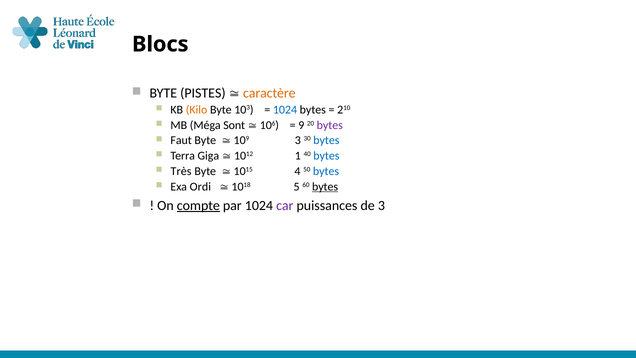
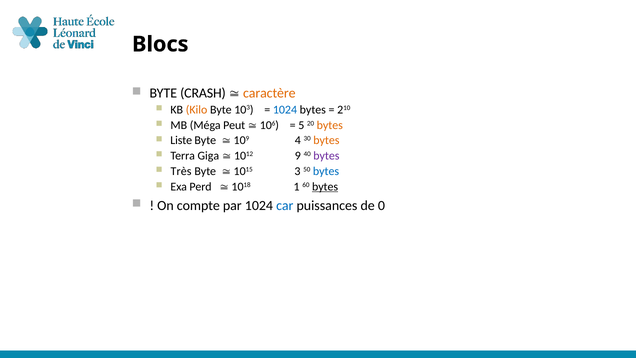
PISTES: PISTES -> CRASH
Sont: Sont -> Peut
9: 9 -> 5
bytes at (330, 125) colour: purple -> orange
Faut: Faut -> Liste
109 3: 3 -> 4
bytes at (326, 140) colour: blue -> orange
1: 1 -> 9
bytes at (326, 156) colour: blue -> purple
4: 4 -> 3
Ordi: Ordi -> Perd
5: 5 -> 1
compte underline: present -> none
car colour: purple -> blue
de 3: 3 -> 0
